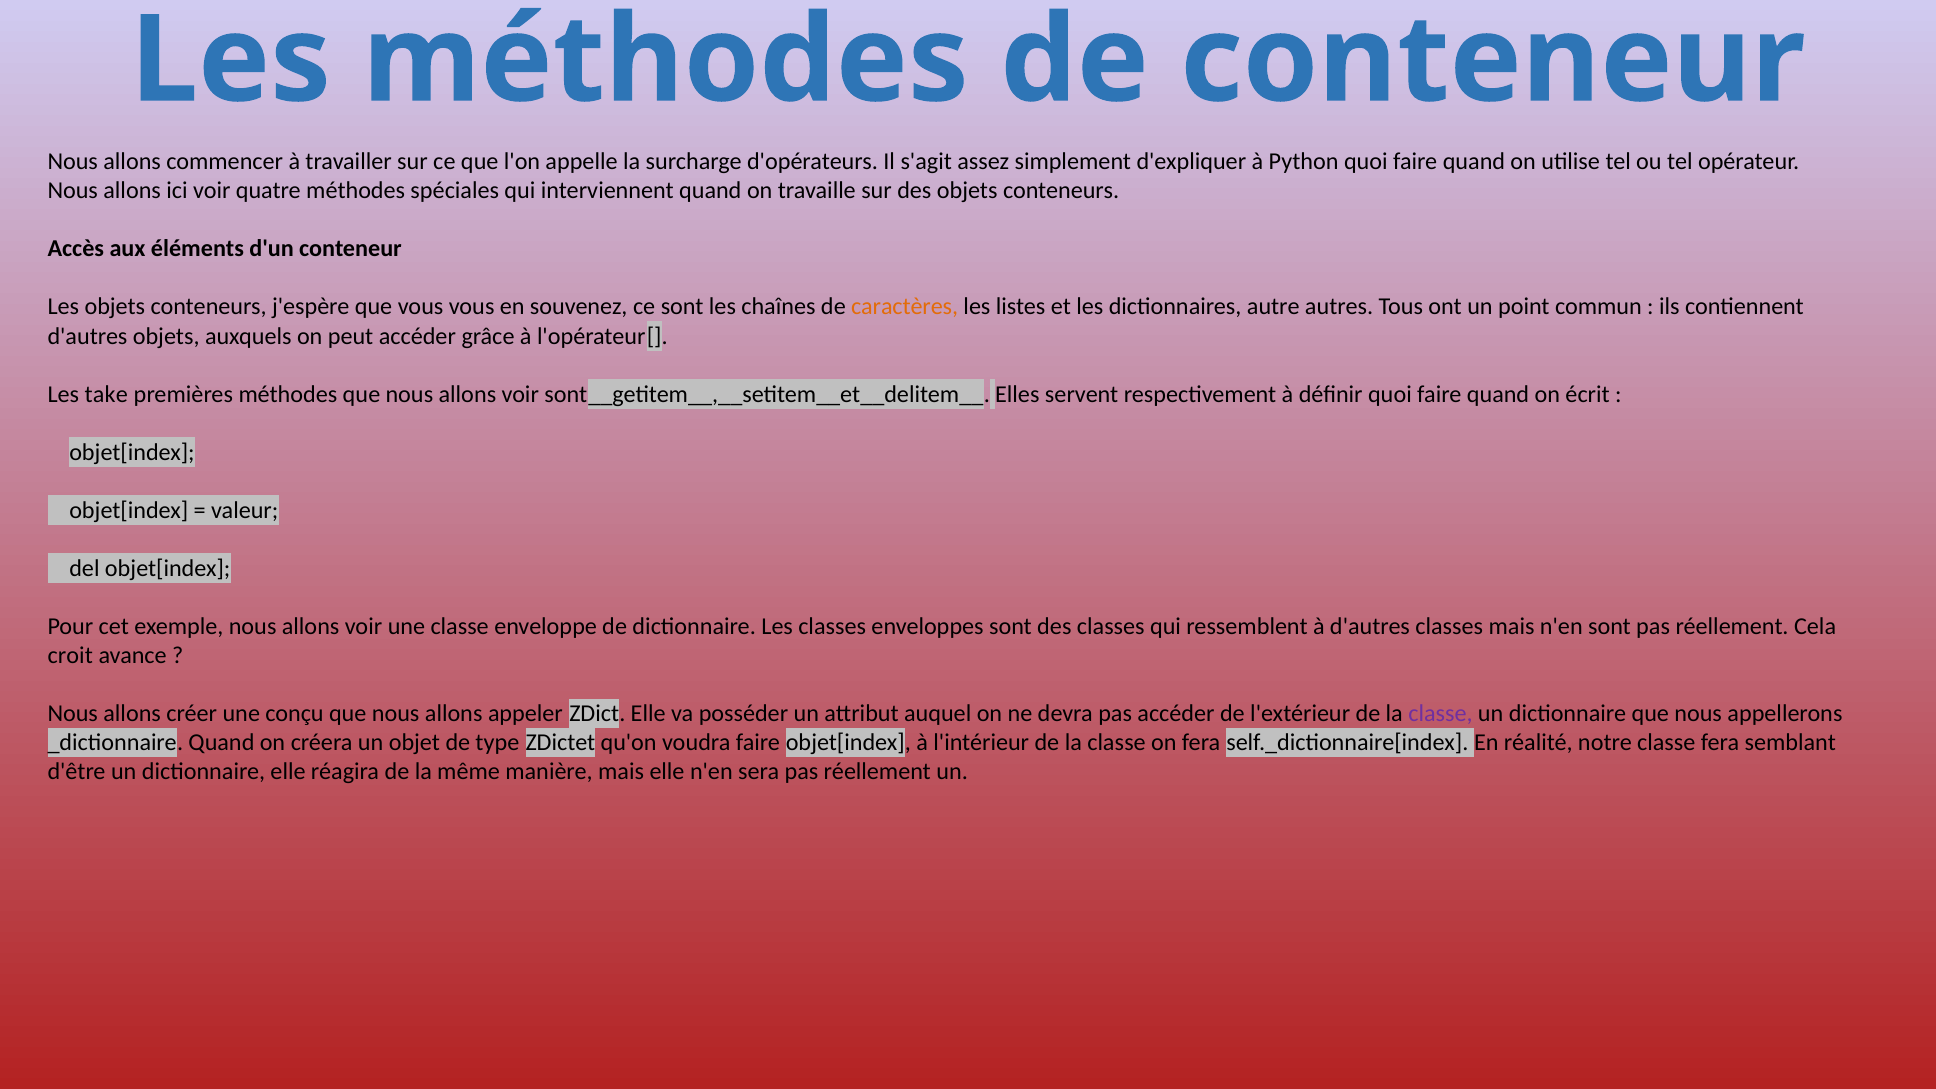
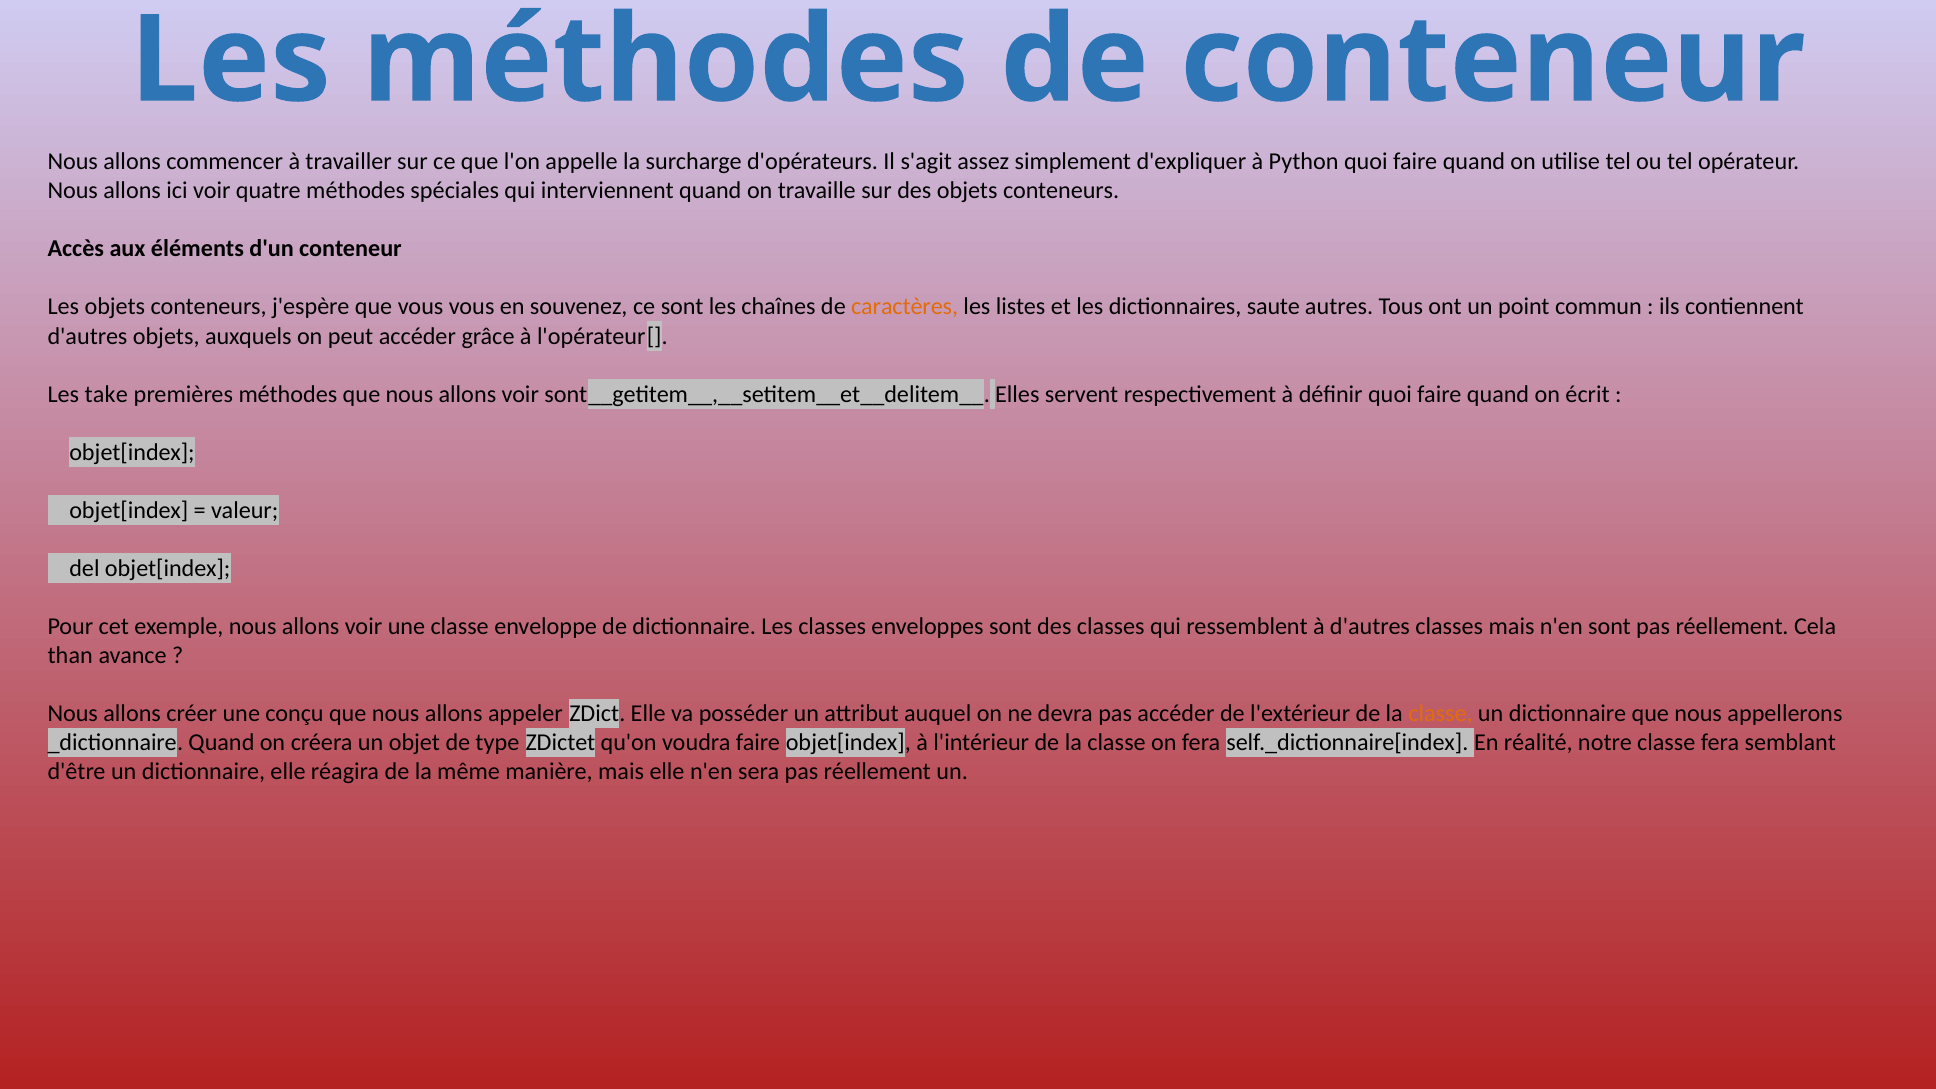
autre: autre -> saute
croit: croit -> than
classe at (1440, 714) colour: purple -> orange
